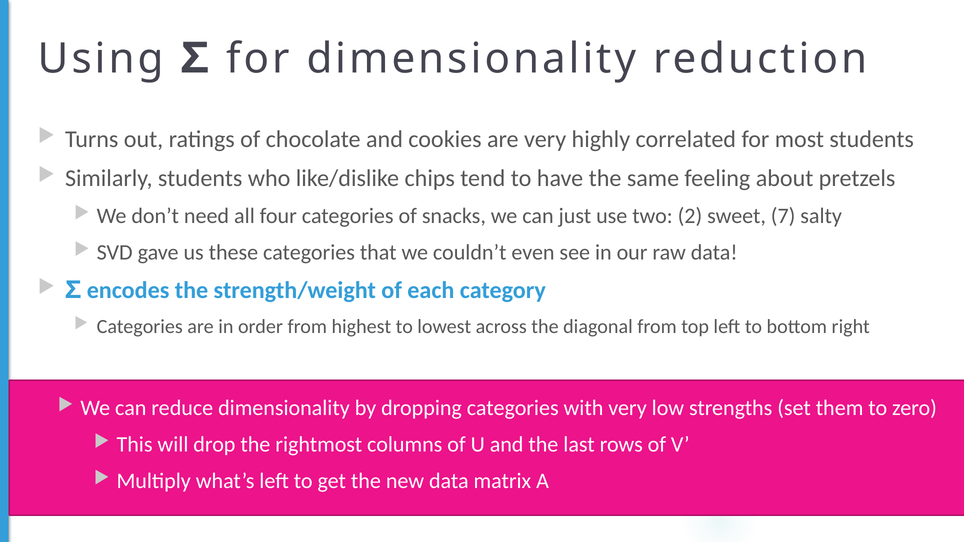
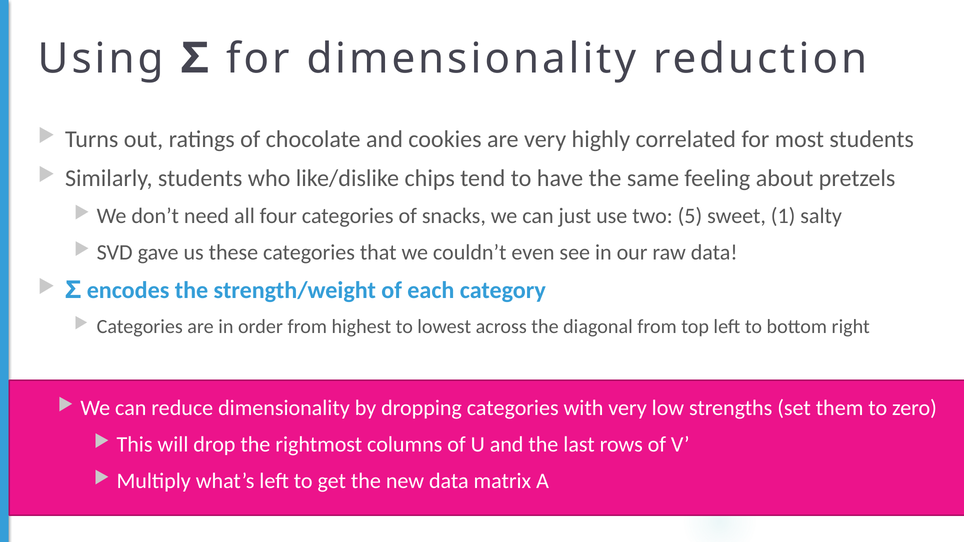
2: 2 -> 5
7: 7 -> 1
